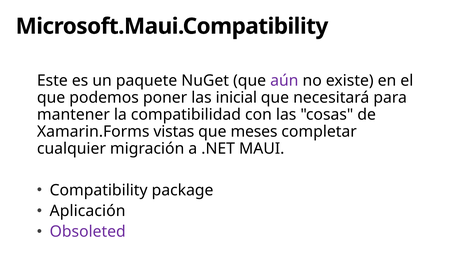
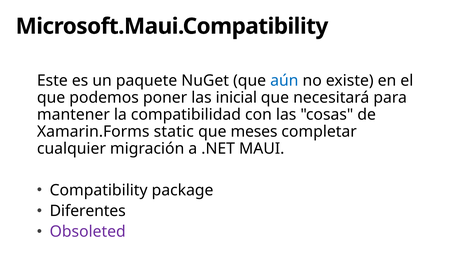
aún colour: purple -> blue
vistas: vistas -> static
Aplicación: Aplicación -> Diferentes
